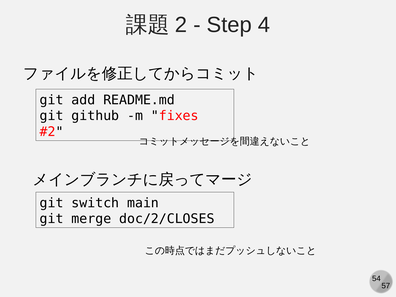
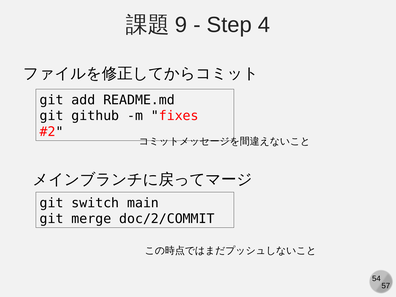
2: 2 -> 9
doc/2/CLOSES: doc/2/CLOSES -> doc/2/COMMIT
